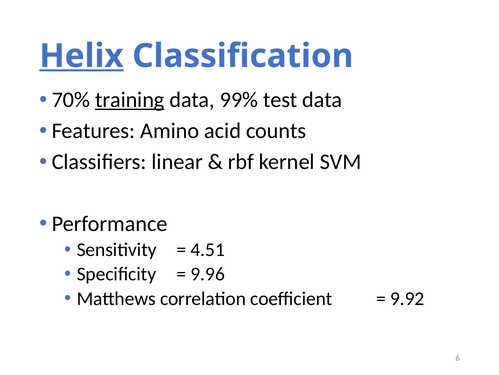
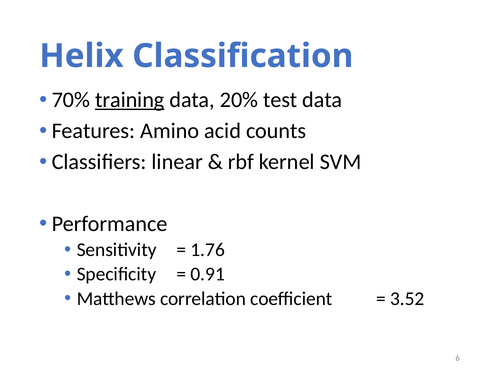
Helix underline: present -> none
99%: 99% -> 20%
4.51: 4.51 -> 1.76
9.96: 9.96 -> 0.91
9.92: 9.92 -> 3.52
